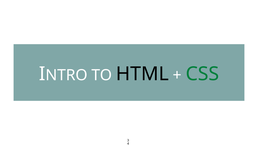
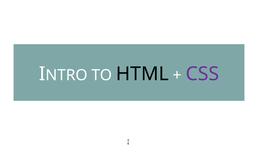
CSS colour: green -> purple
